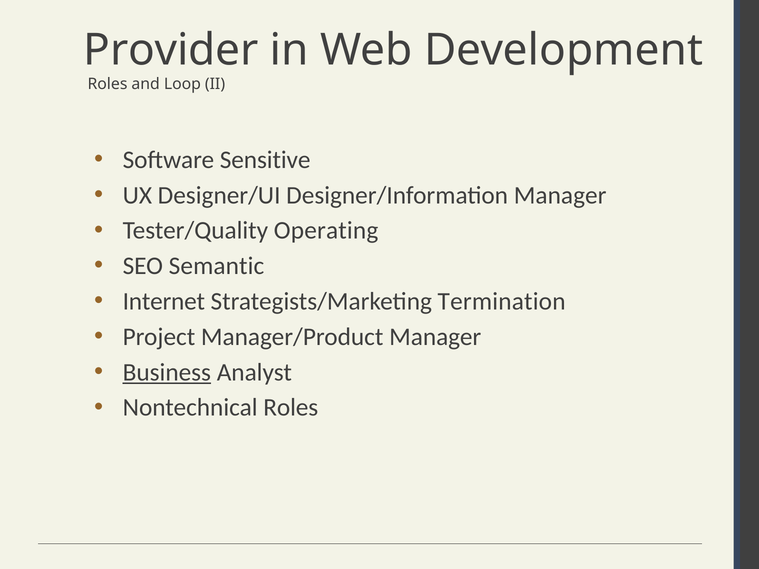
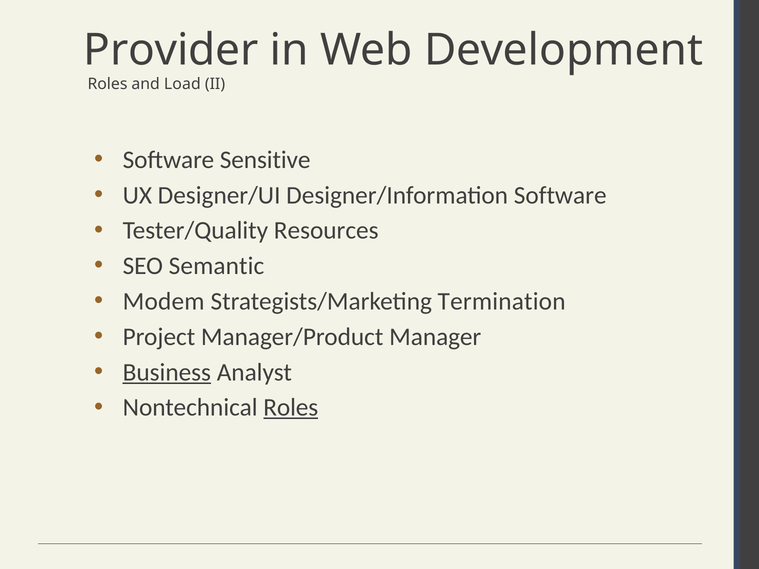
Loop: Loop -> Load
Designer/Information Manager: Manager -> Software
Operating: Operating -> Resources
Internet: Internet -> Modem
Roles at (291, 408) underline: none -> present
